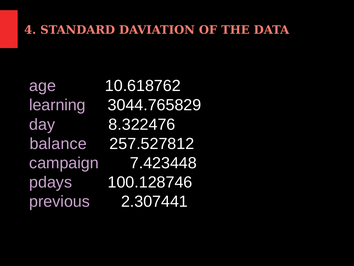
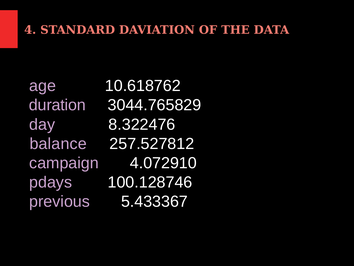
learning: learning -> duration
7.423448: 7.423448 -> 4.072910
2.307441: 2.307441 -> 5.433367
